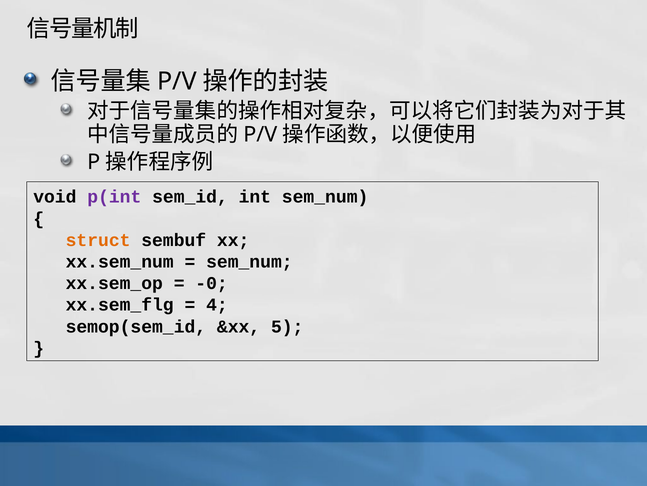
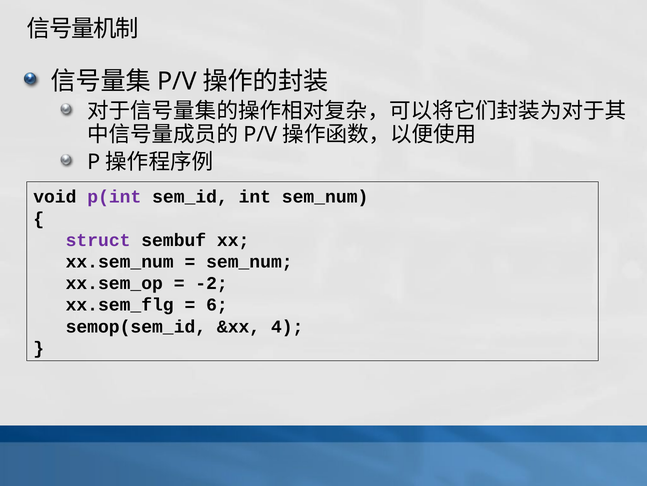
struct colour: orange -> purple
-0: -0 -> -2
4: 4 -> 6
5: 5 -> 4
